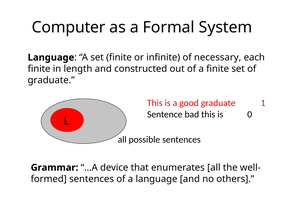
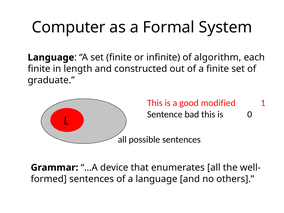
necessary: necessary -> algorithm
good graduate: graduate -> modified
